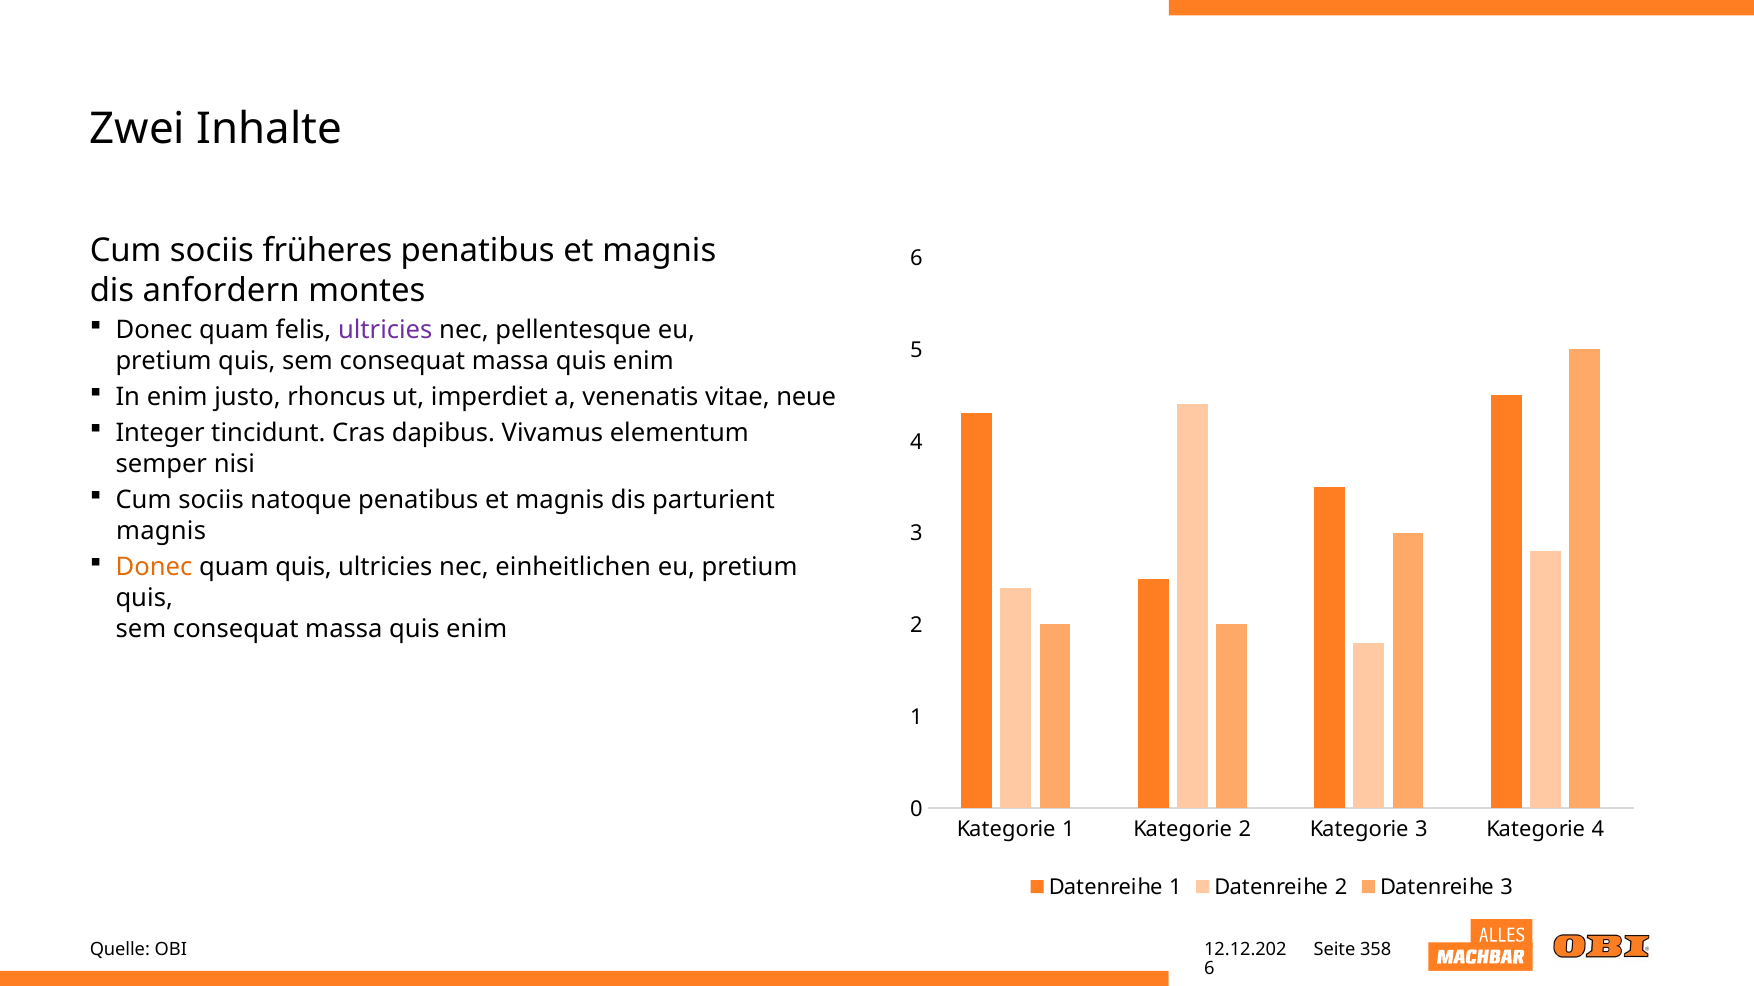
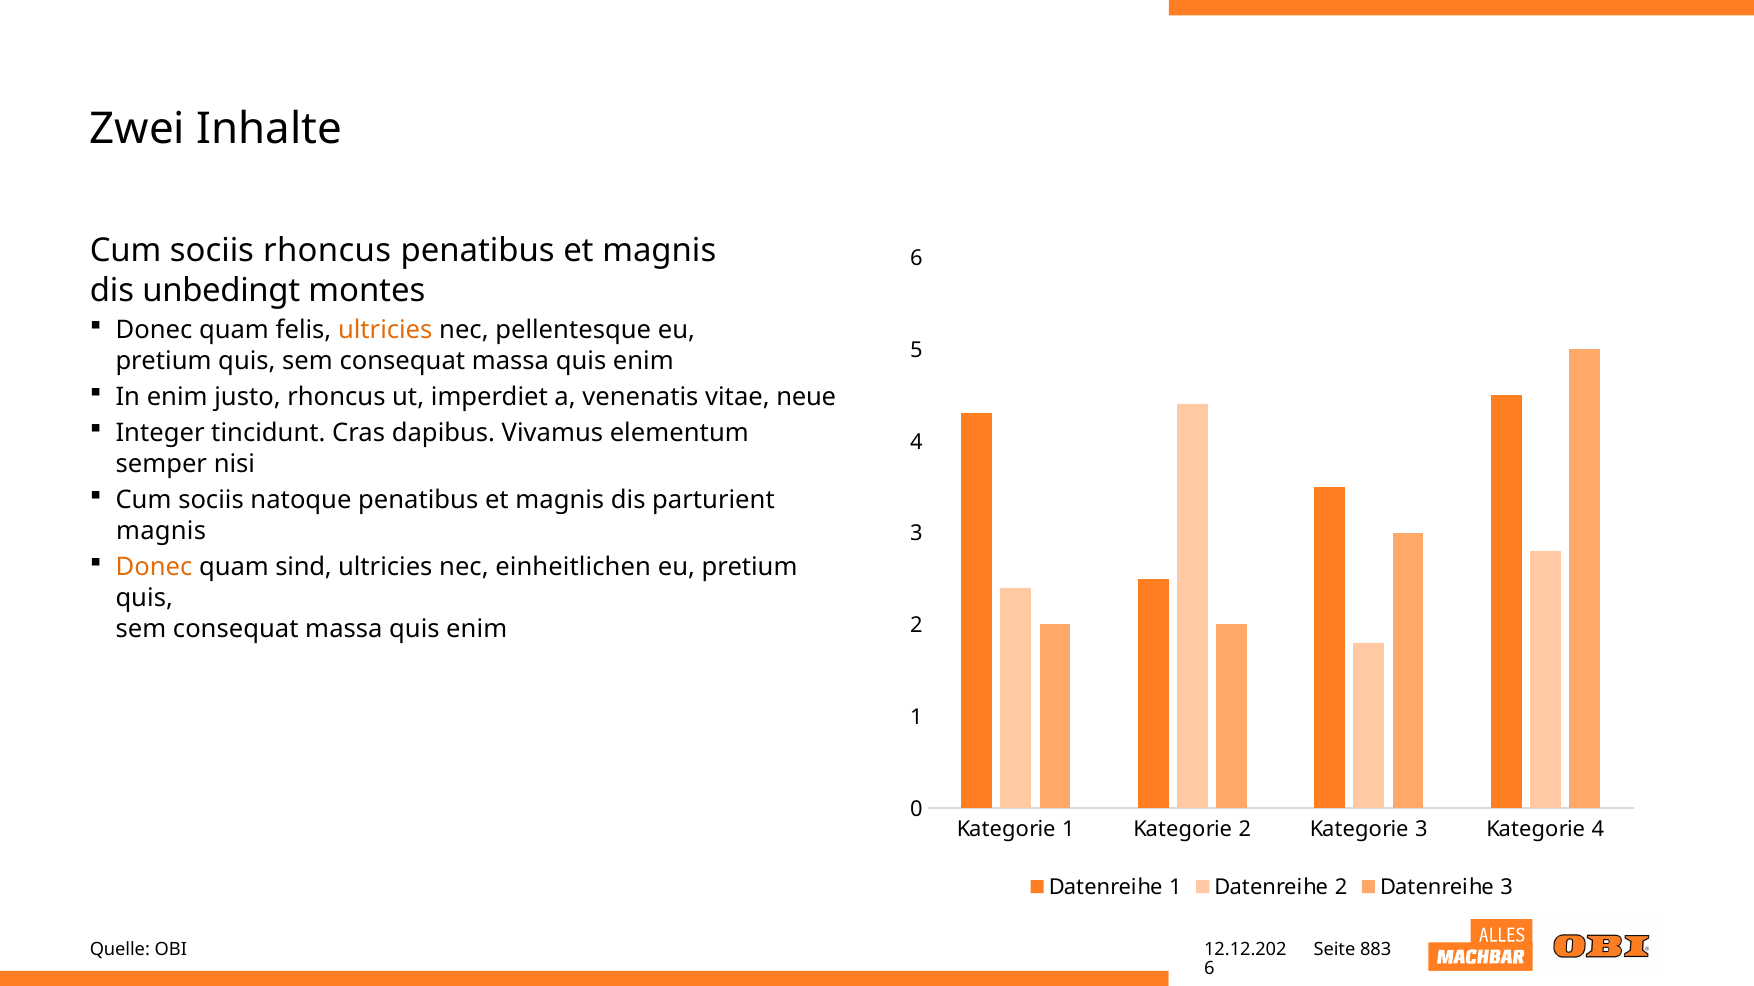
sociis früheres: früheres -> rhoncus
anfordern: anfordern -> unbedingt
ultricies at (385, 331) colour: purple -> orange
quam quis: quis -> sind
358: 358 -> 883
